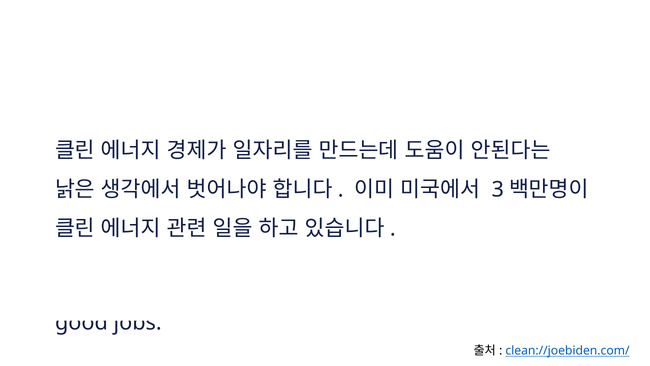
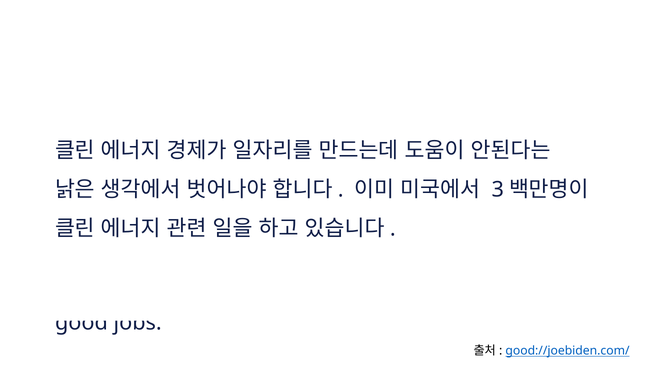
clean://joebiden.com/: clean://joebiden.com/ -> good://joebiden.com/
